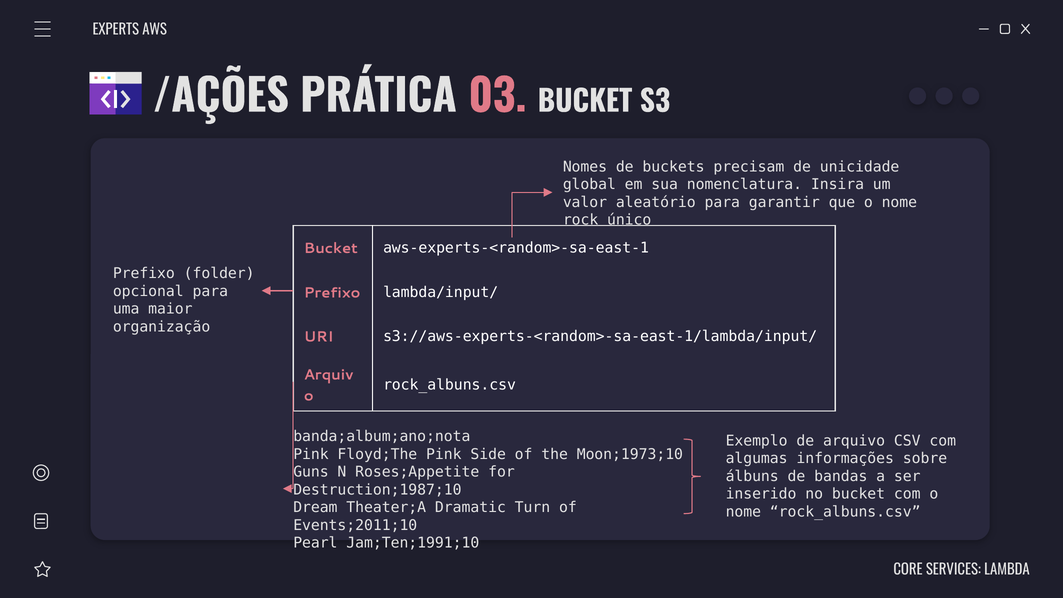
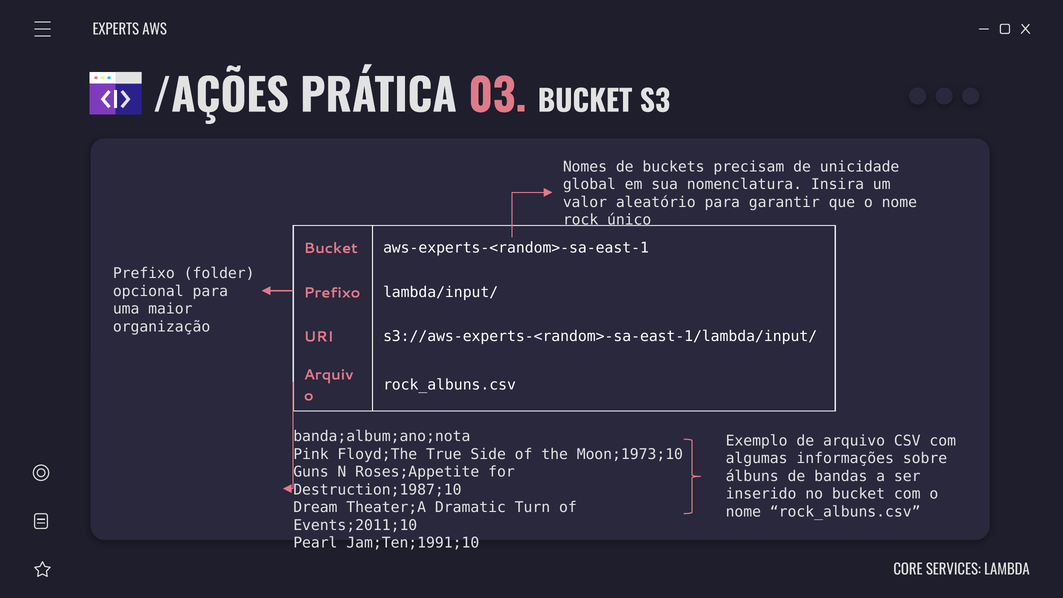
Floyd;The Pink: Pink -> True
